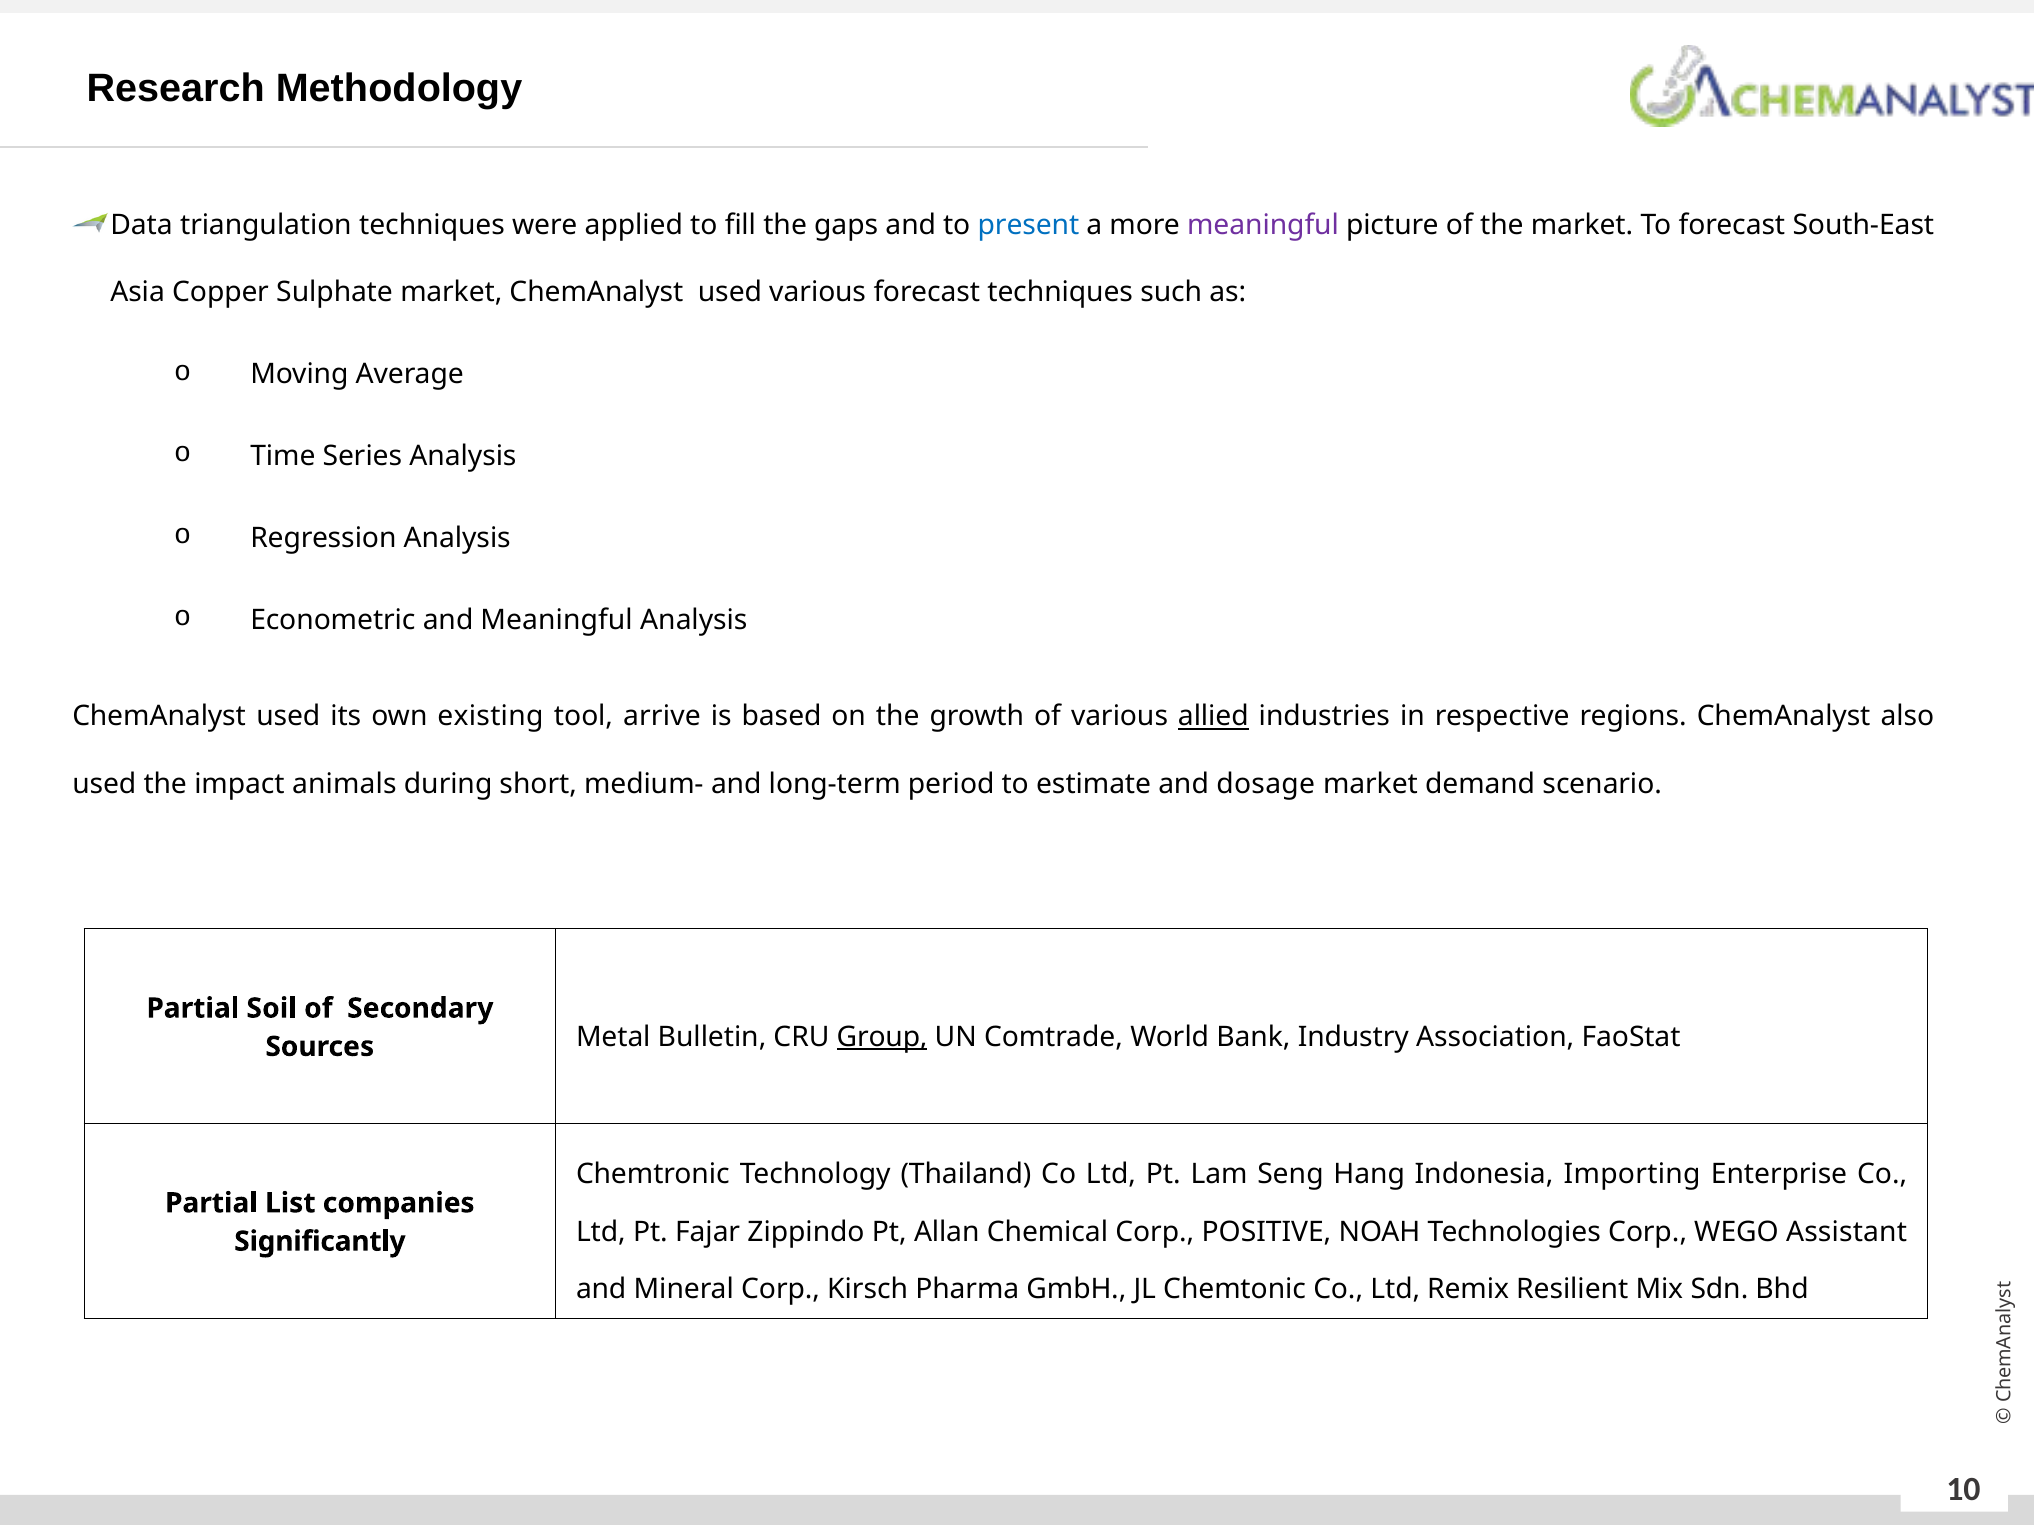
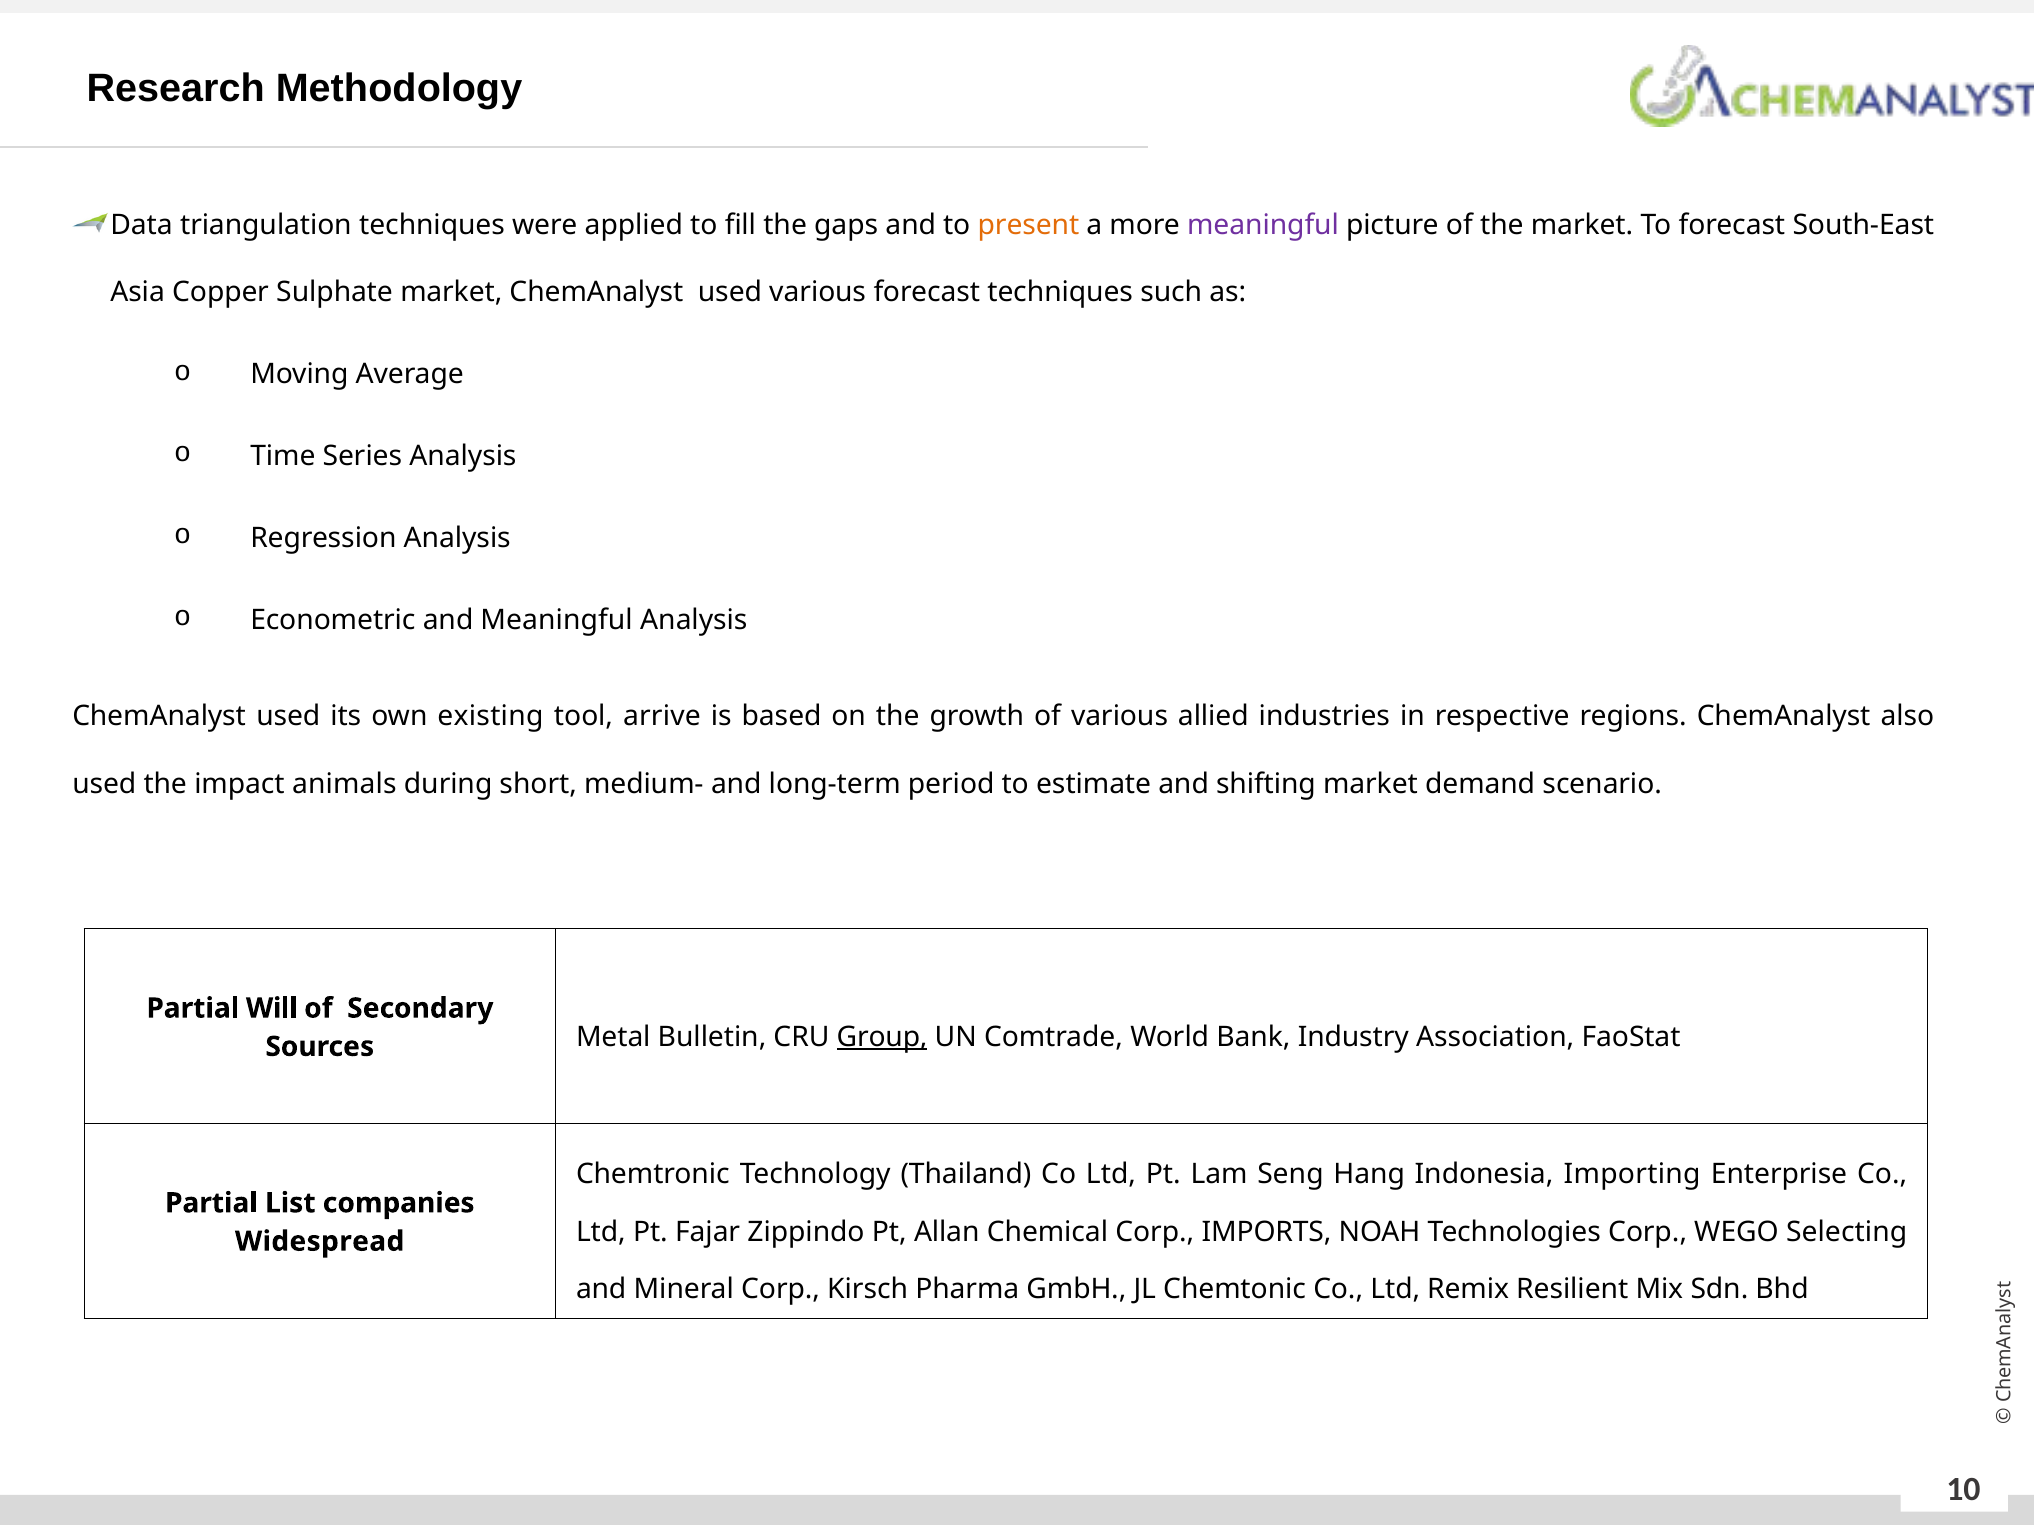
present colour: blue -> orange
allied underline: present -> none
dosage: dosage -> shifting
Soil: Soil -> Will
POSITIVE: POSITIVE -> IMPORTS
Assistant: Assistant -> Selecting
Significantly: Significantly -> Widespread
